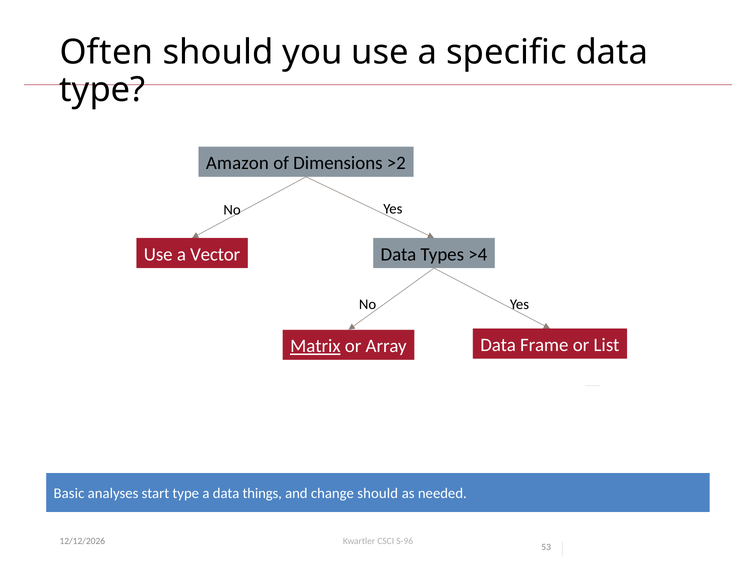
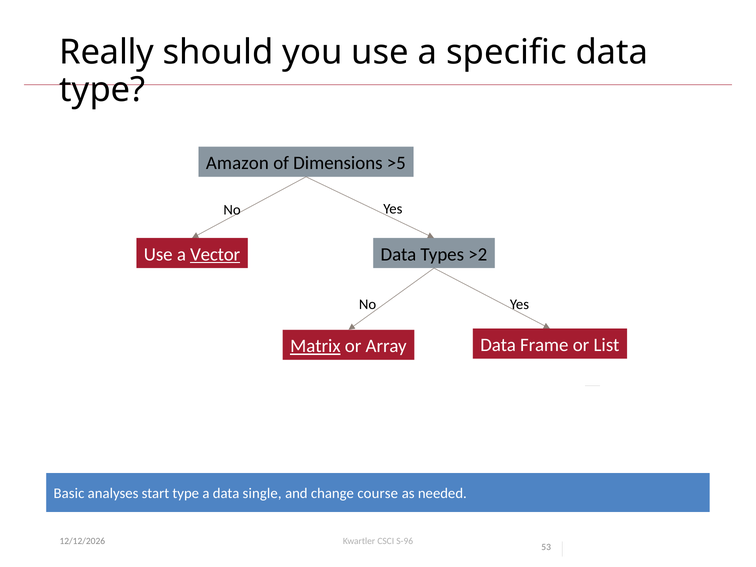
Often: Often -> Really
>2: >2 -> >5
Vector underline: none -> present
>4: >4 -> >2
things: things -> single
change should: should -> course
